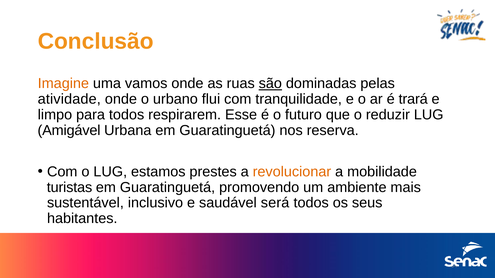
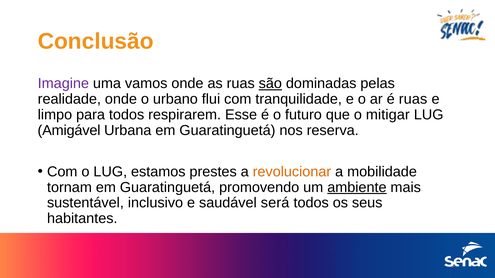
Imagine colour: orange -> purple
atividade: atividade -> realidade
é trará: trará -> ruas
reduzir: reduzir -> mitigar
turistas: turistas -> tornam
ambiente underline: none -> present
